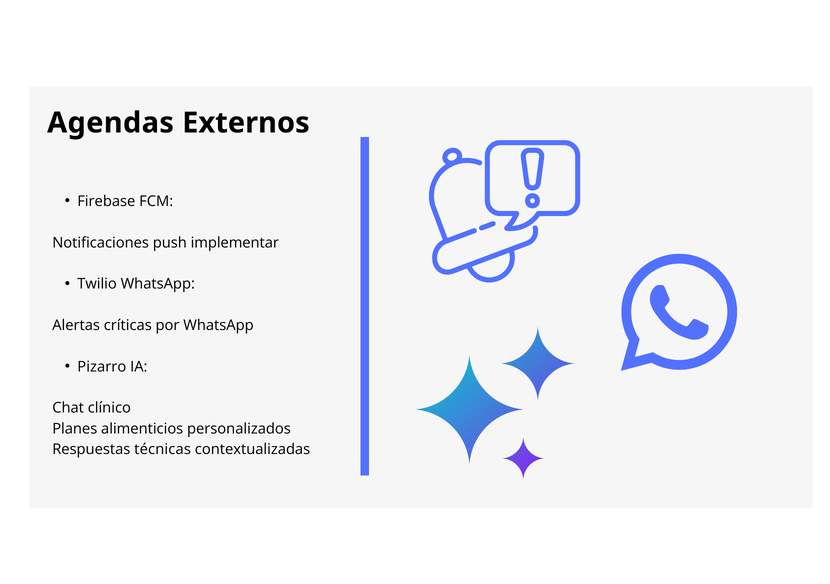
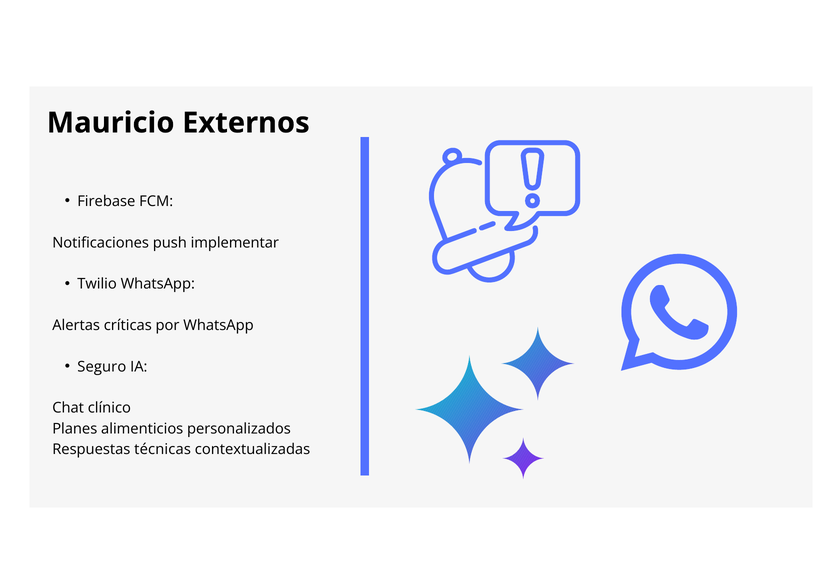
Agendas: Agendas -> Mauricio
Pizarro: Pizarro -> Seguro
